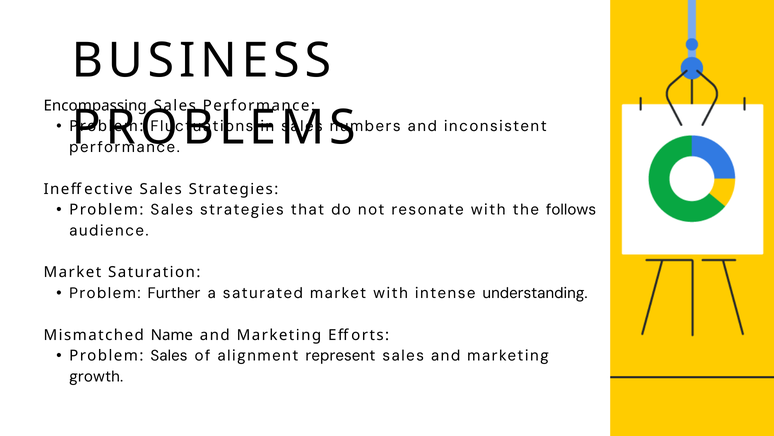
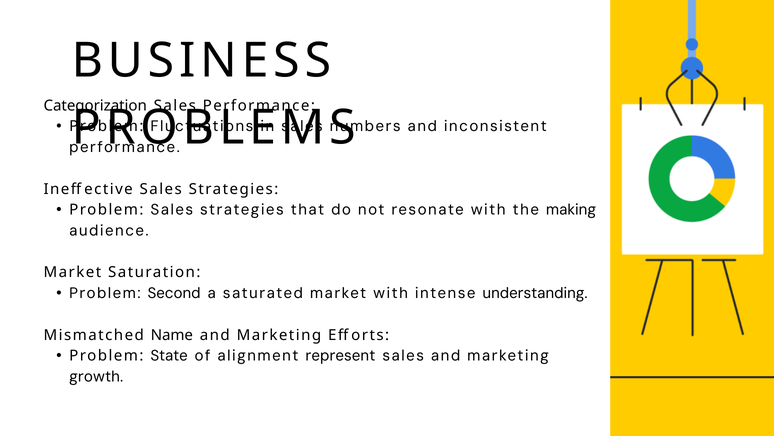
Encompassing: Encompassing -> Categorization
follows: follows -> making
Further: Further -> Second
Sales at (169, 355): Sales -> State
